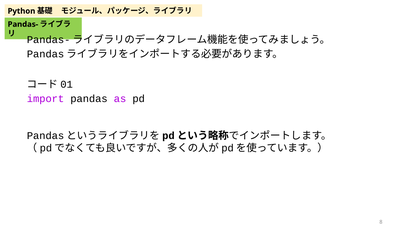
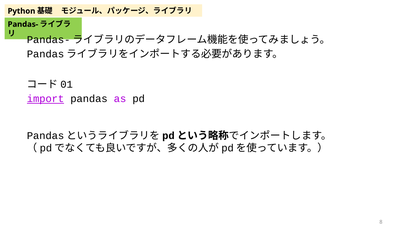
import underline: none -> present
